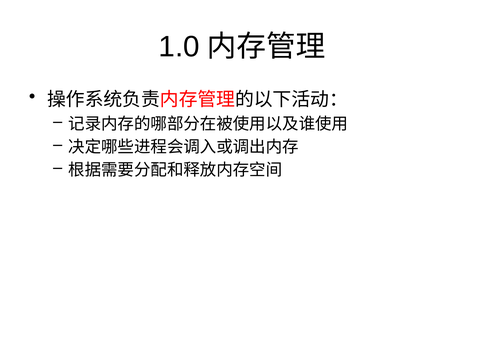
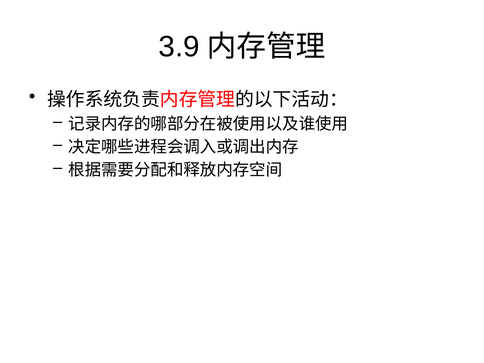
1.0: 1.0 -> 3.9
